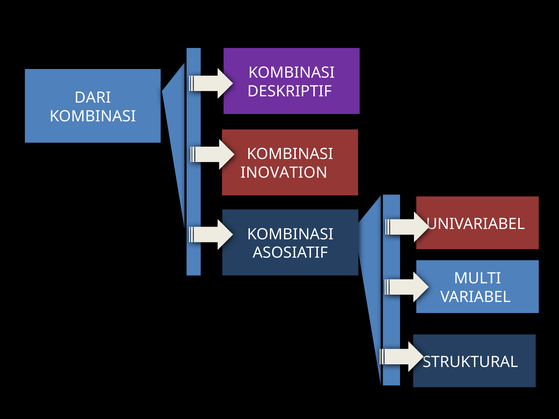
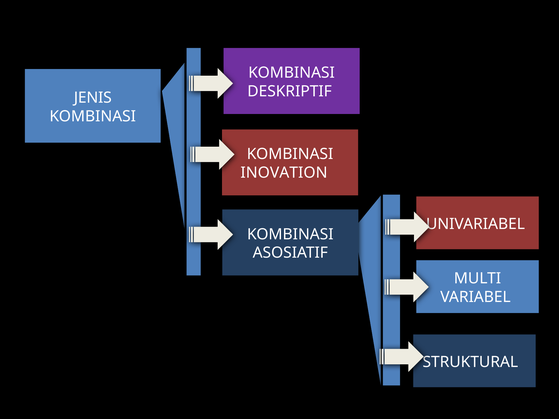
DARI: DARI -> JENIS
